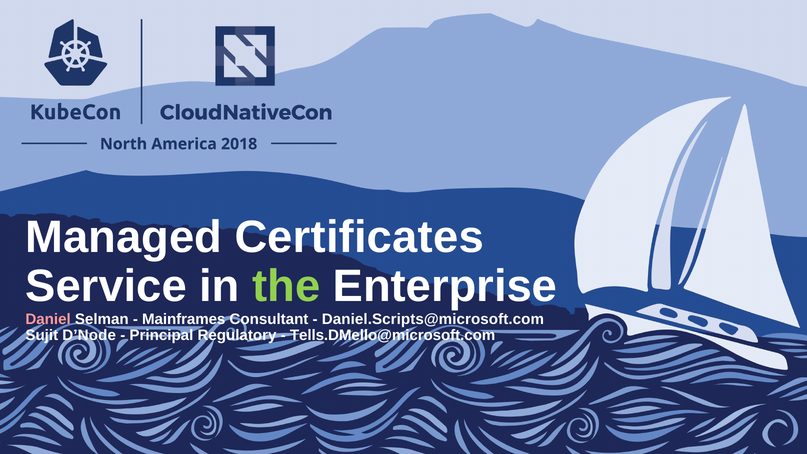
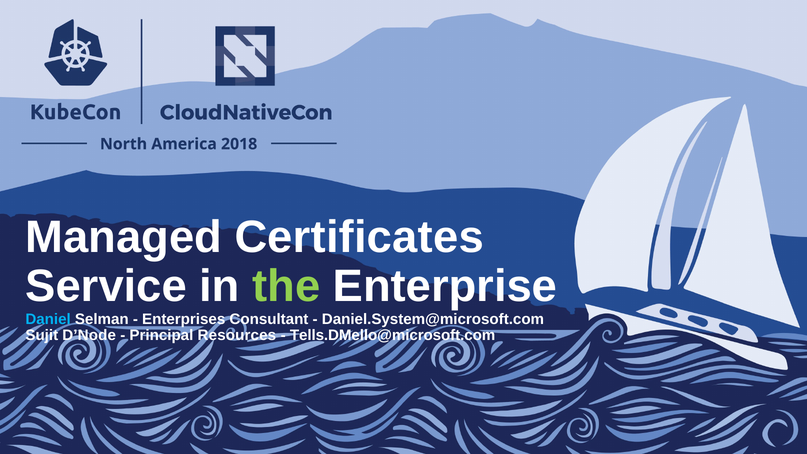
Daniel colour: pink -> light blue
Mainframes: Mainframes -> Enterprises
Daniel.Scripts@microsoft.com: Daniel.Scripts@microsoft.com -> Daniel.System@microsoft.com
Regulatory: Regulatory -> Resources
